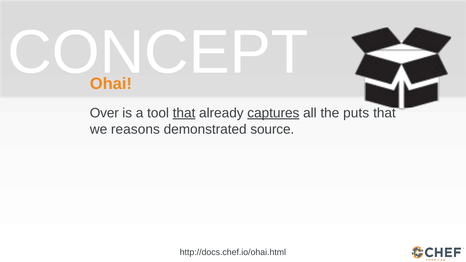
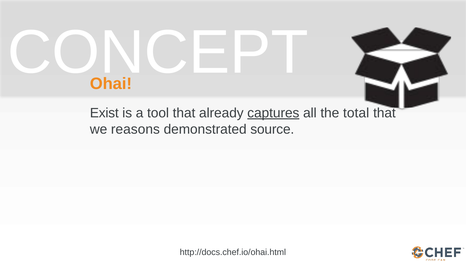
Over: Over -> Exist
that at (184, 113) underline: present -> none
puts: puts -> total
